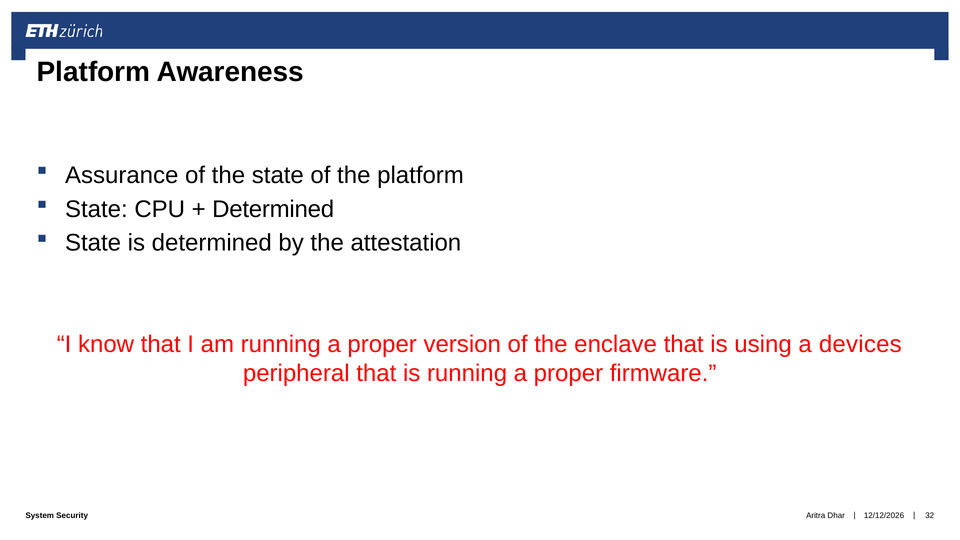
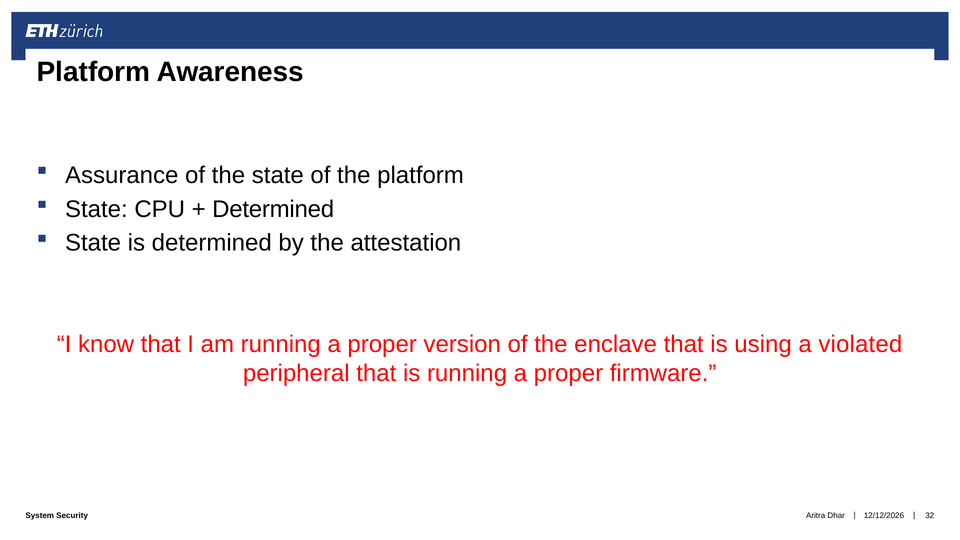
devices: devices -> violated
